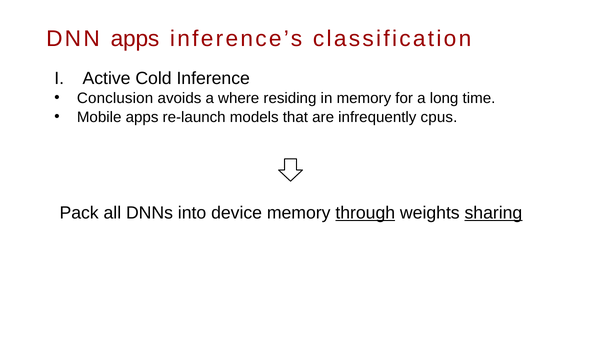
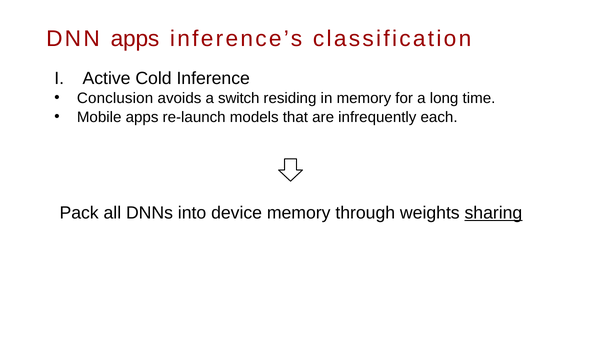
where: where -> switch
cpus: cpus -> each
through underline: present -> none
